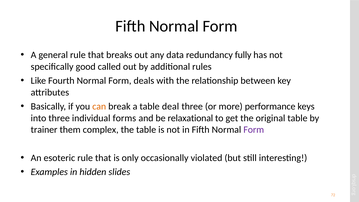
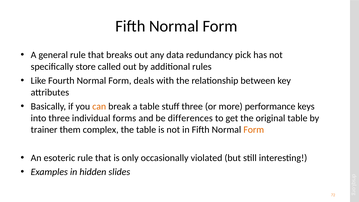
fully: fully -> pick
good: good -> store
deal: deal -> stuff
relaxational: relaxational -> differences
Form at (254, 130) colour: purple -> orange
